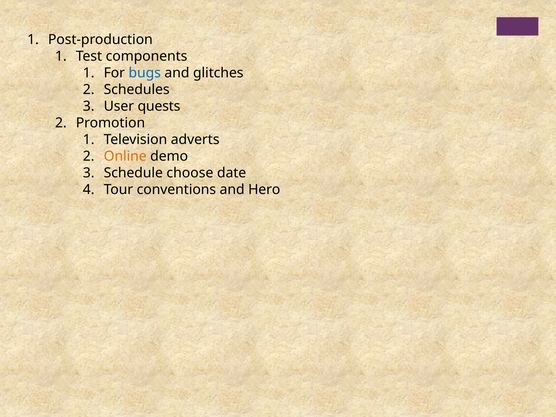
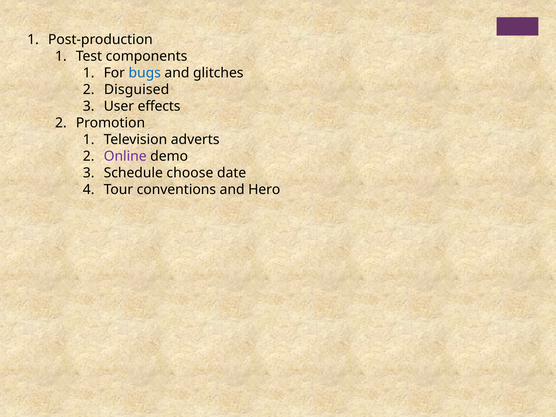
Schedules: Schedules -> Disguised
quests: quests -> effects
Online colour: orange -> purple
